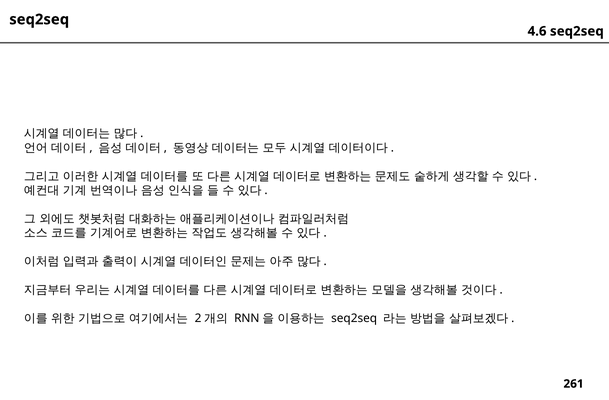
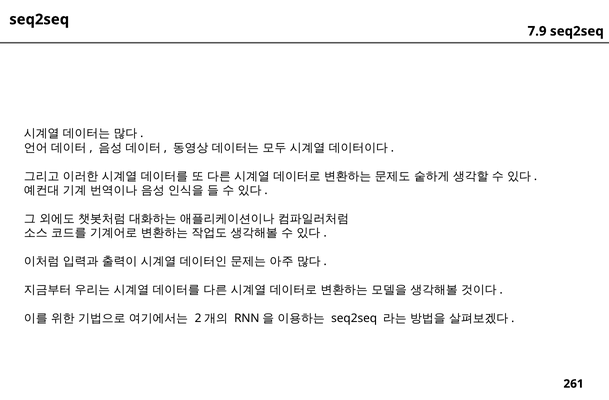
4.6: 4.6 -> 7.9
